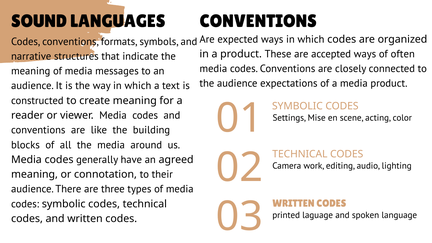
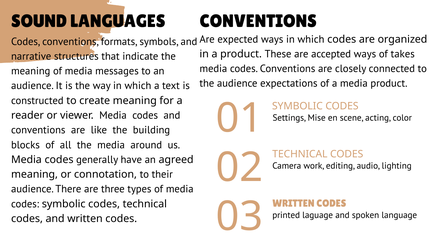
often: often -> takes
